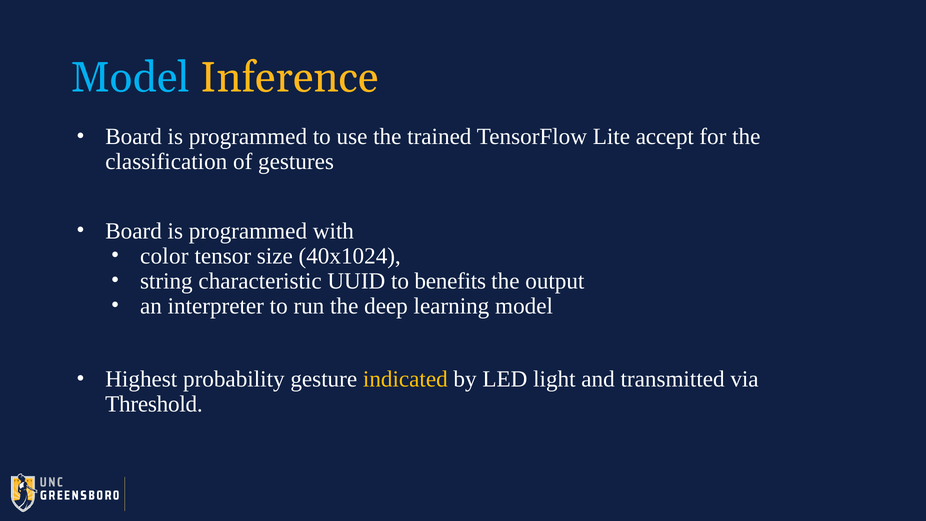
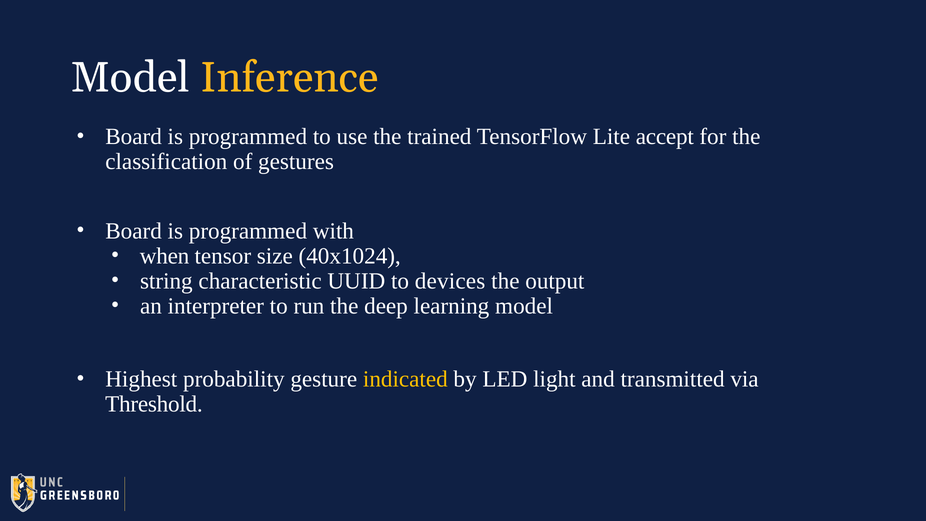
Model at (130, 78) colour: light blue -> white
color: color -> when
benefits: benefits -> devices
